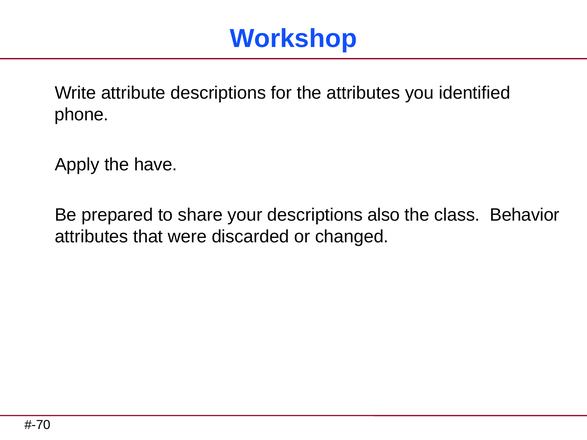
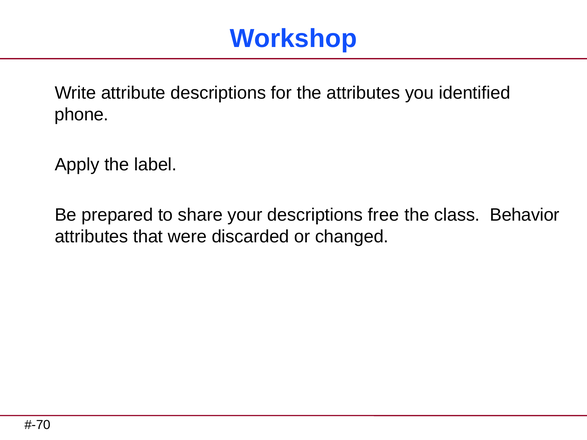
have: have -> label
also: also -> free
